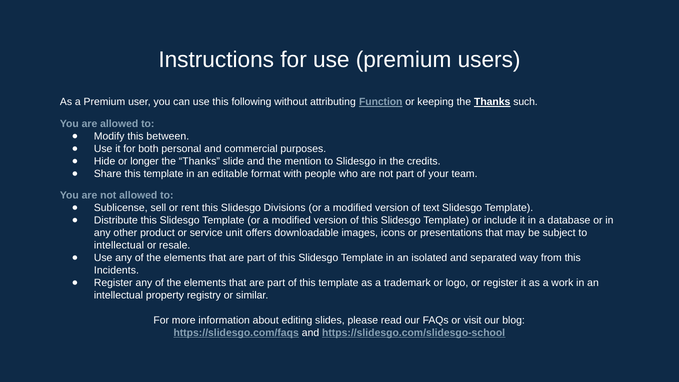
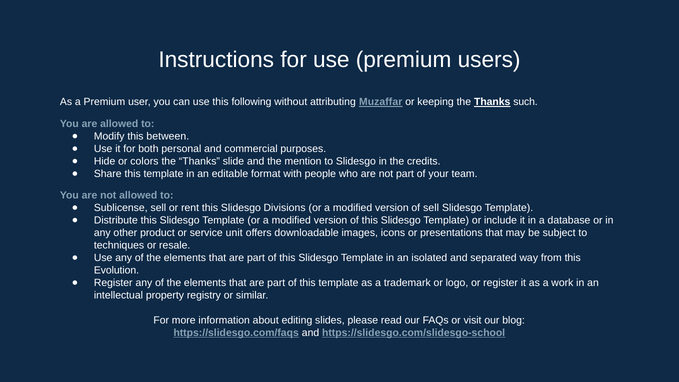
Function: Function -> Muzaffar
longer: longer -> colors
of text: text -> sell
intellectual at (119, 245): intellectual -> techniques
Incidents: Incidents -> Evolution
